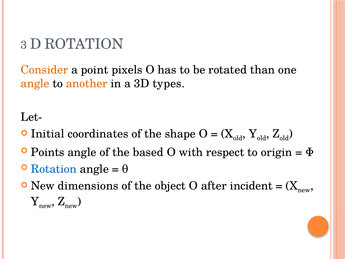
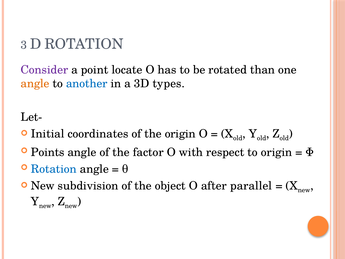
Consider colour: orange -> purple
pixels: pixels -> locate
another colour: orange -> blue
the shape: shape -> origin
based: based -> factor
dimensions: dimensions -> subdivision
incident: incident -> parallel
